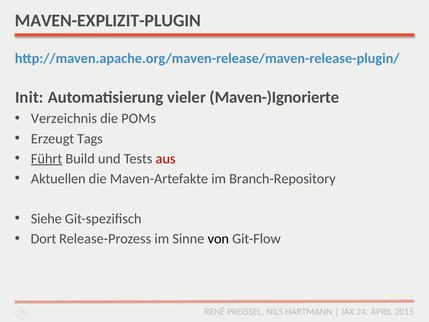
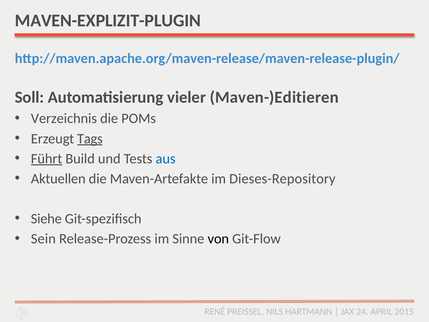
Init: Init -> Soll
Maven-)Ignorierte: Maven-)Ignorierte -> Maven-)Editieren
Tags underline: none -> present
aus colour: red -> blue
Branch-Repository: Branch-Repository -> Dieses-Repository
Dort: Dort -> Sein
